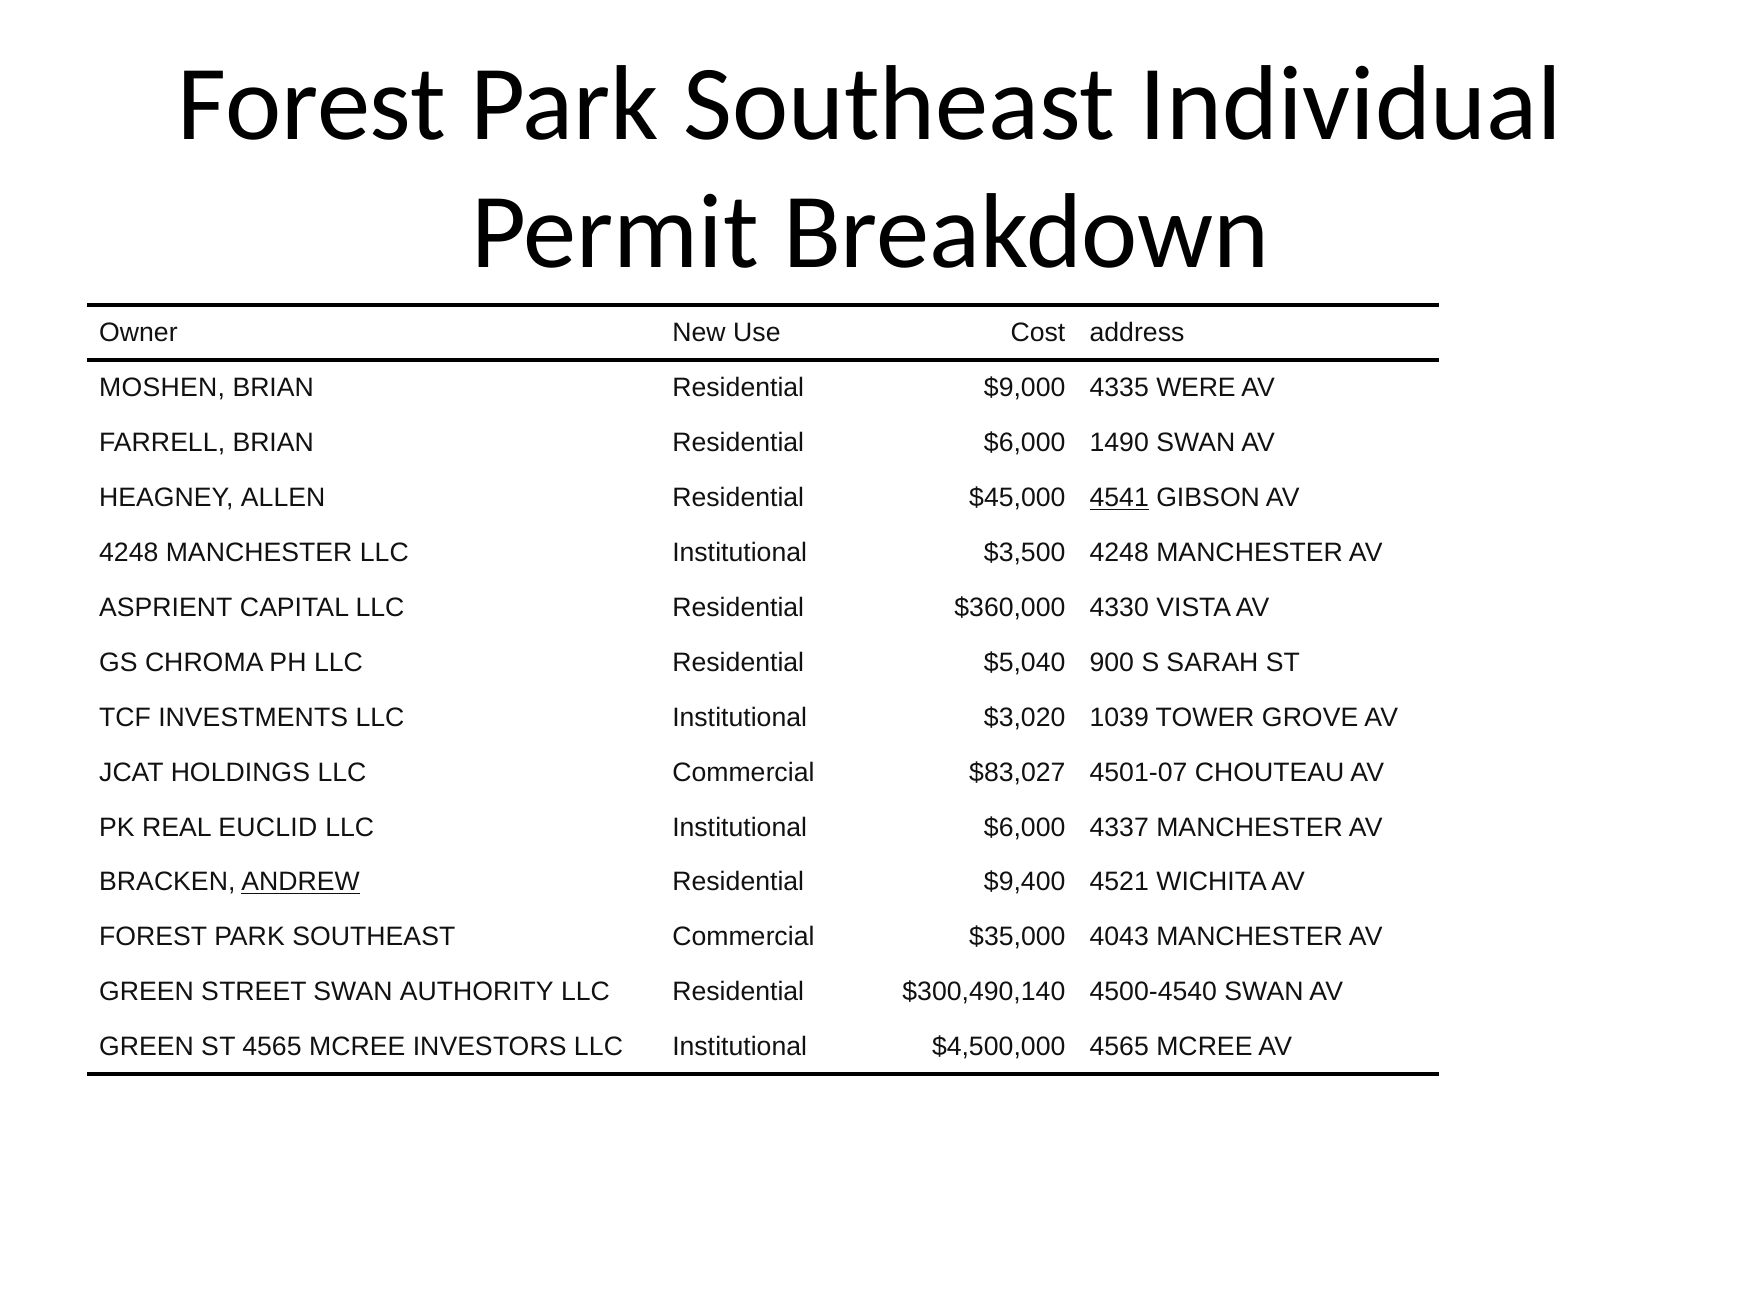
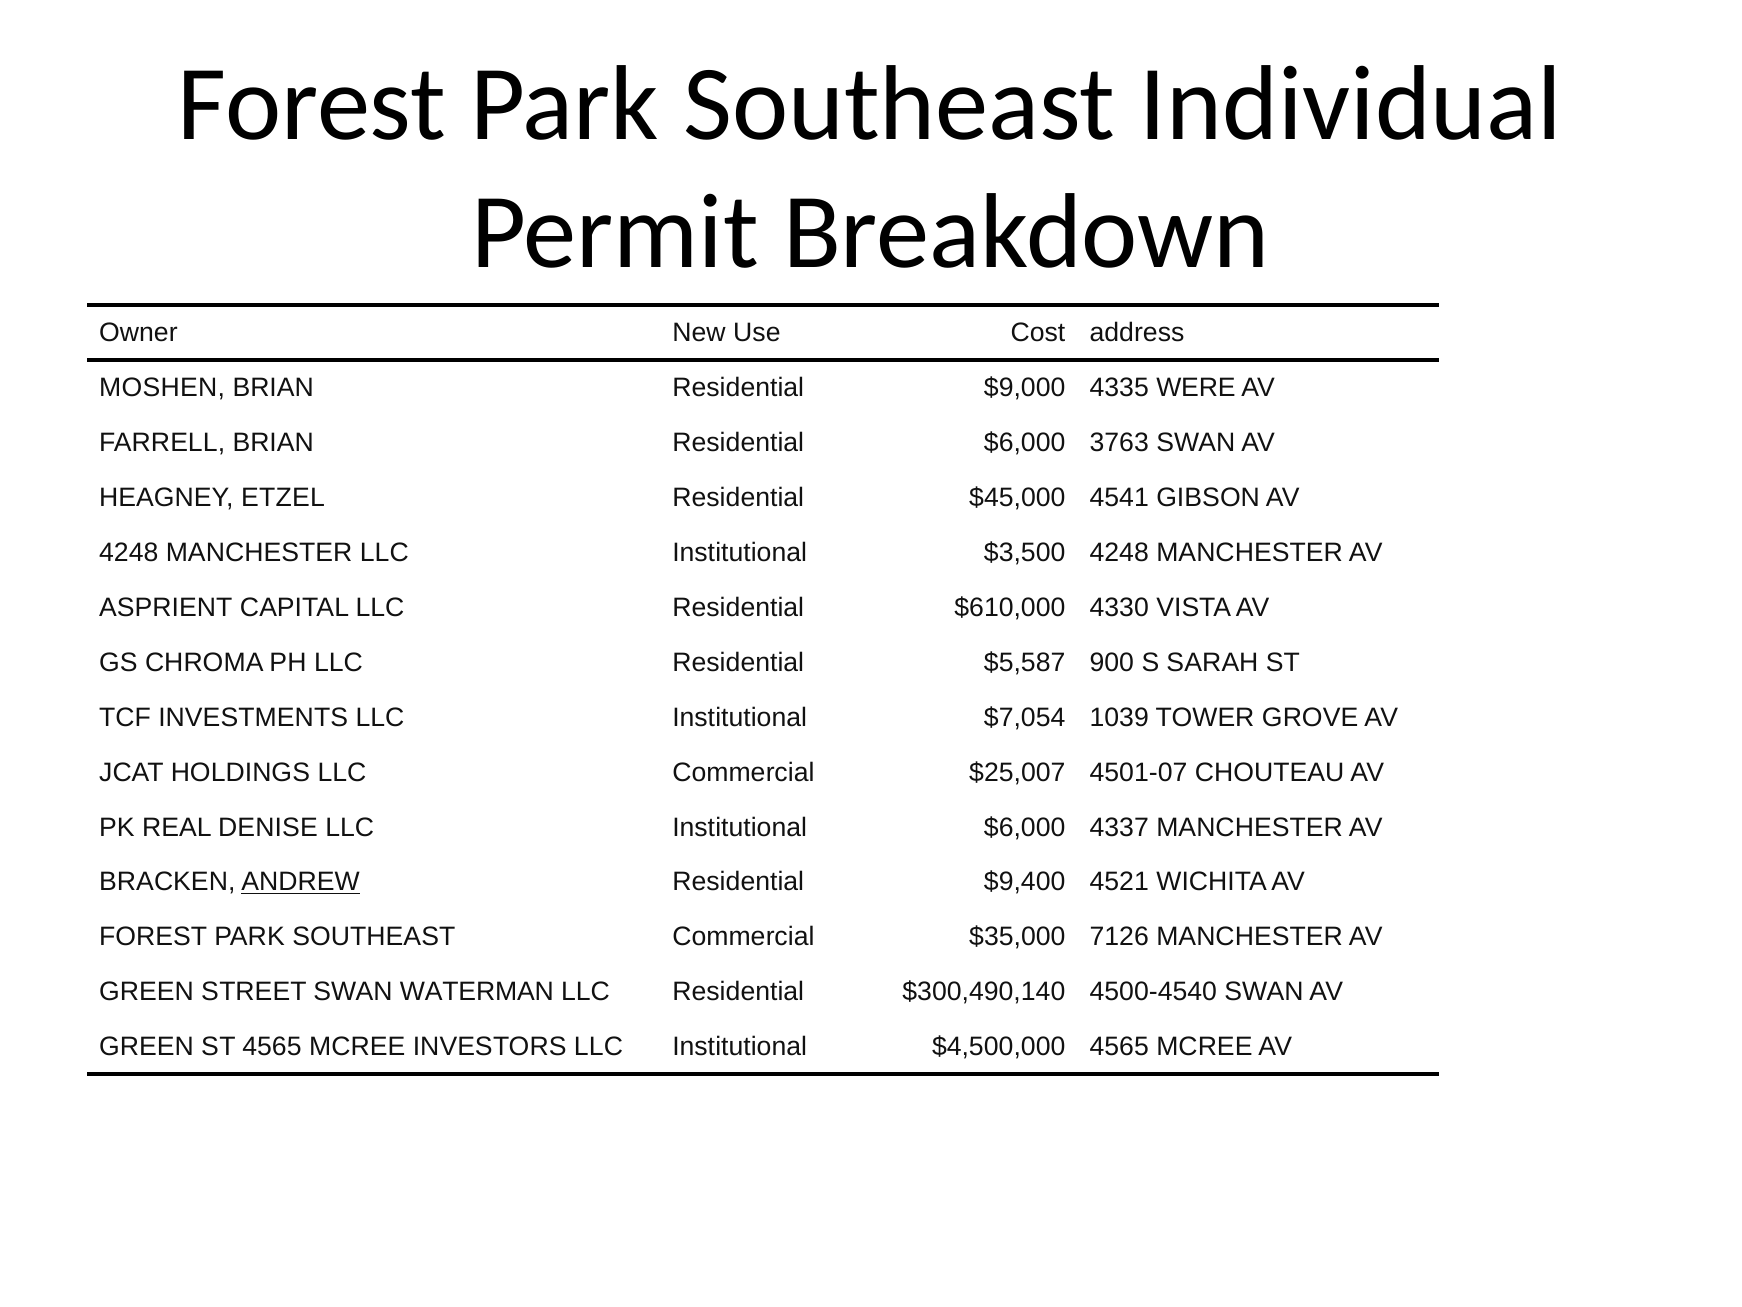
1490: 1490 -> 3763
ALLEN: ALLEN -> ETZEL
4541 underline: present -> none
$360,000: $360,000 -> $610,000
$5,040: $5,040 -> $5,587
$3,020: $3,020 -> $7,054
$83,027: $83,027 -> $25,007
EUCLID: EUCLID -> DENISE
4043: 4043 -> 7126
AUTHORITY: AUTHORITY -> WATERMAN
